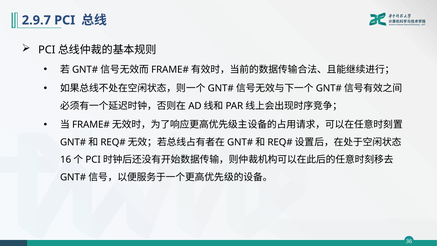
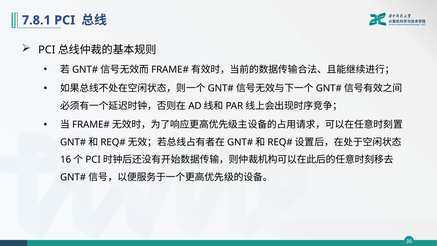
2.9.7: 2.9.7 -> 7.8.1
